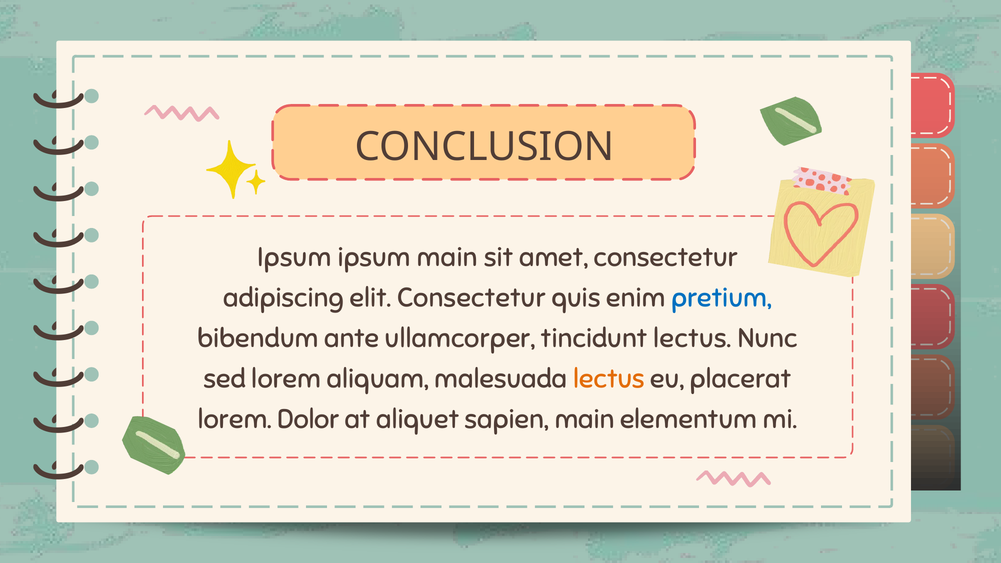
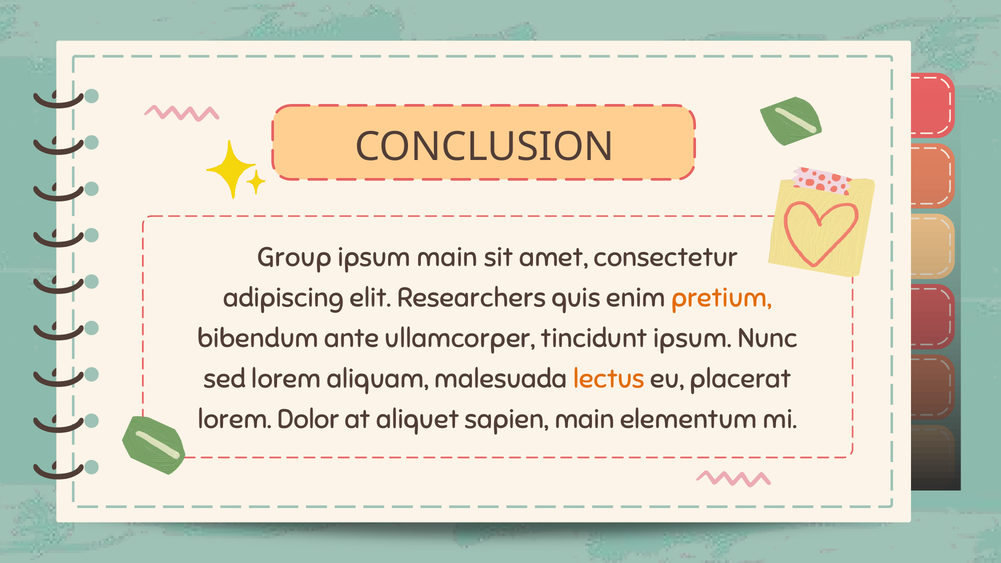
Ipsum at (294, 257): Ipsum -> Group
elit Consectetur: Consectetur -> Researchers
pretium colour: blue -> orange
tincidunt lectus: lectus -> ipsum
